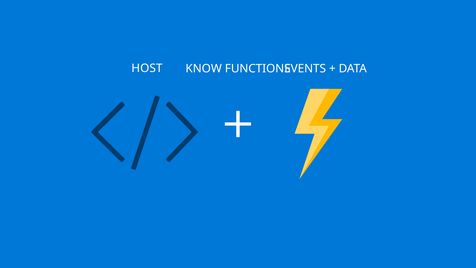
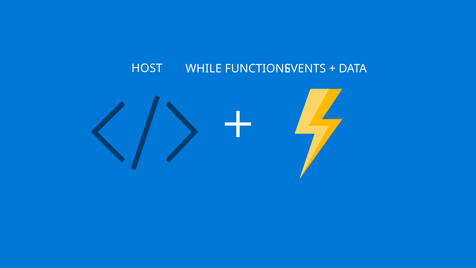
KNOW: KNOW -> WHILE
